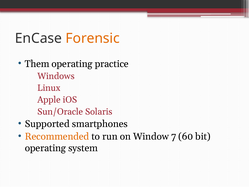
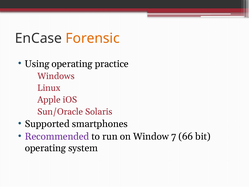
Them: Them -> Using
Recommended colour: orange -> purple
60: 60 -> 66
